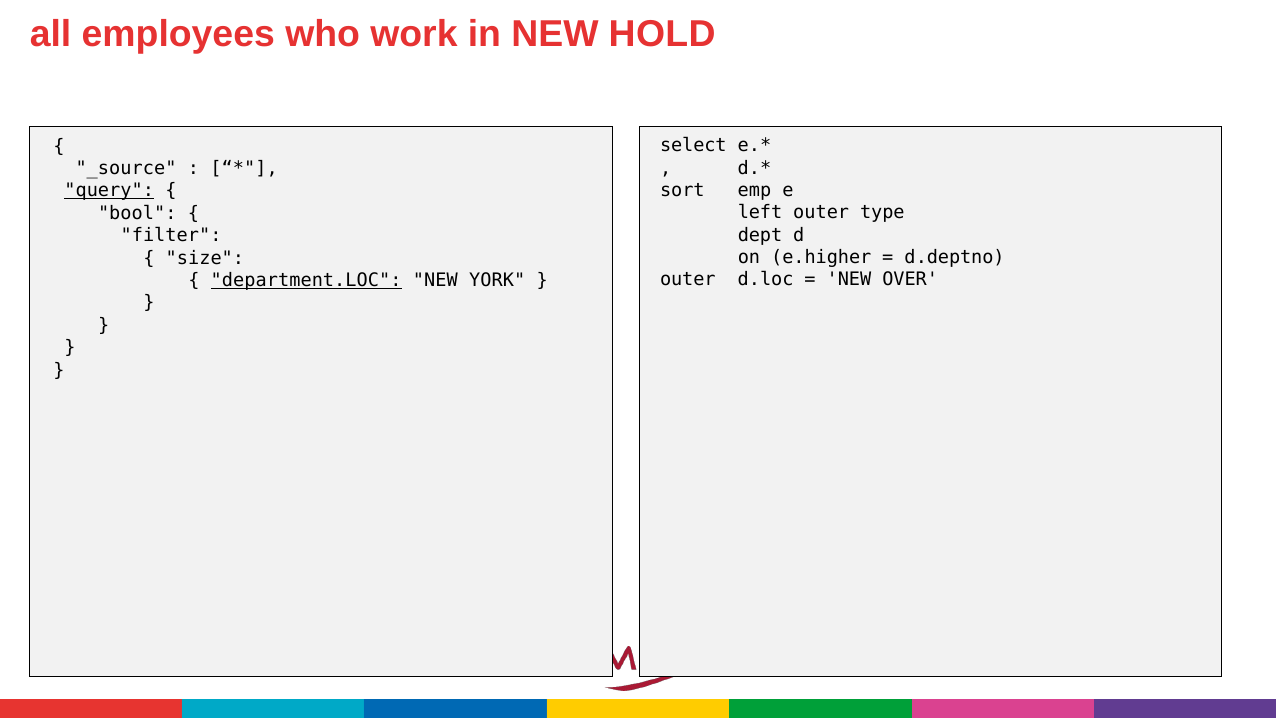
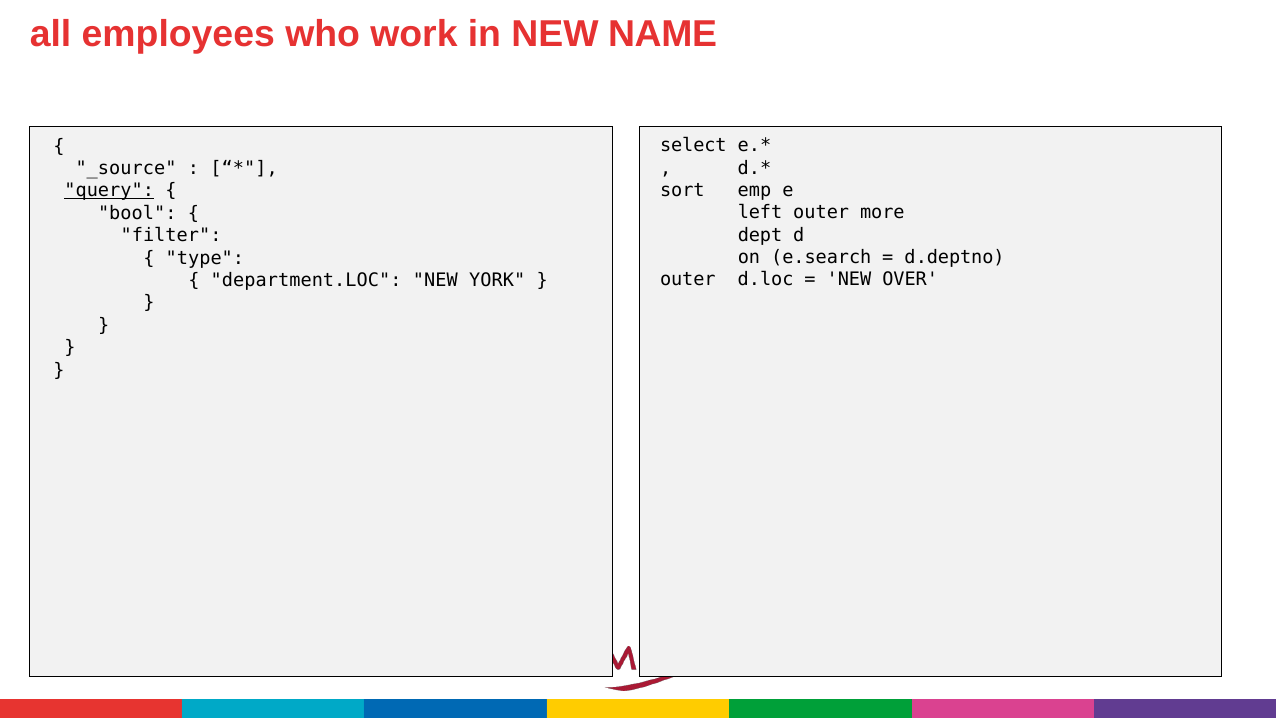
HOLD: HOLD -> NAME
type: type -> more
e.higher: e.higher -> e.search
size: size -> type
department.LOC underline: present -> none
